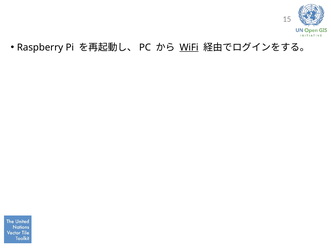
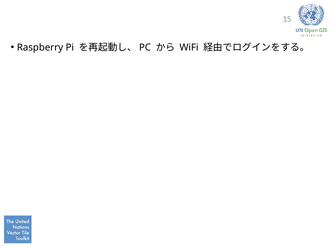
WiFi underline: present -> none
